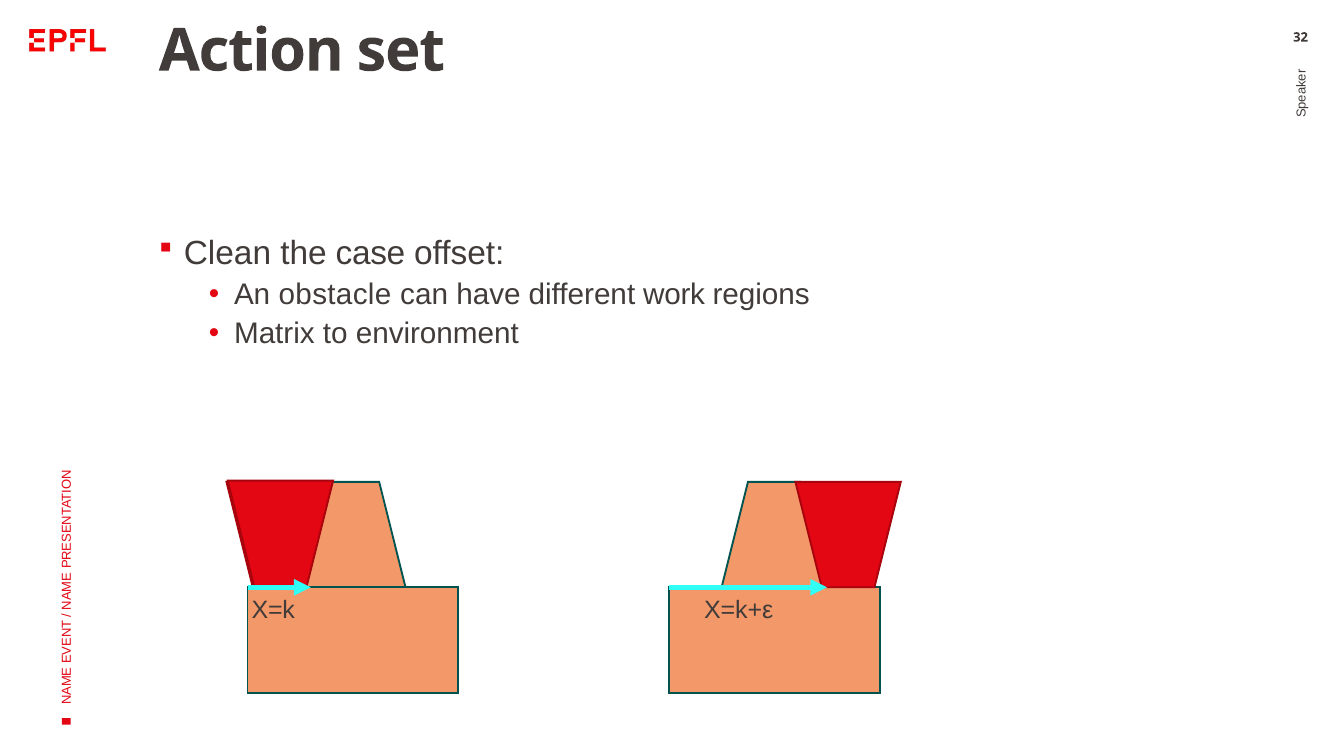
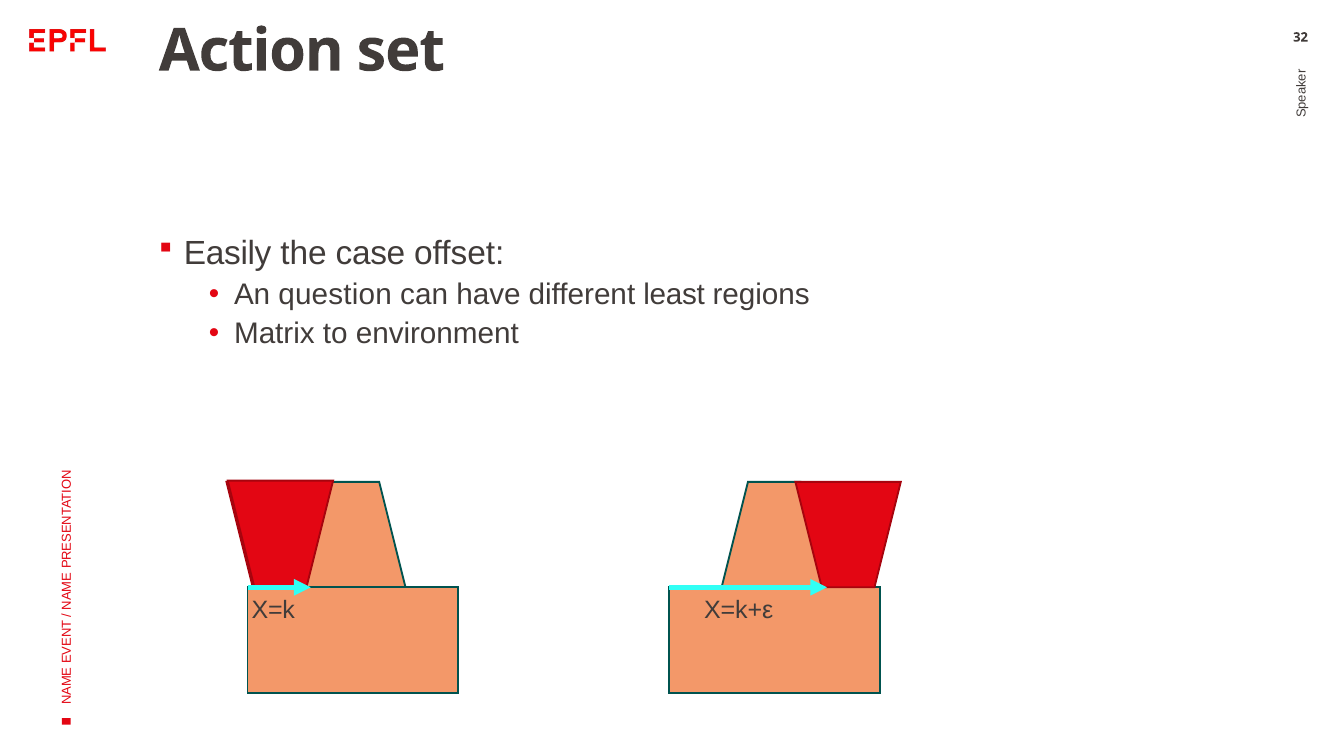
Clean: Clean -> Easily
obstacle: obstacle -> question
work: work -> least
